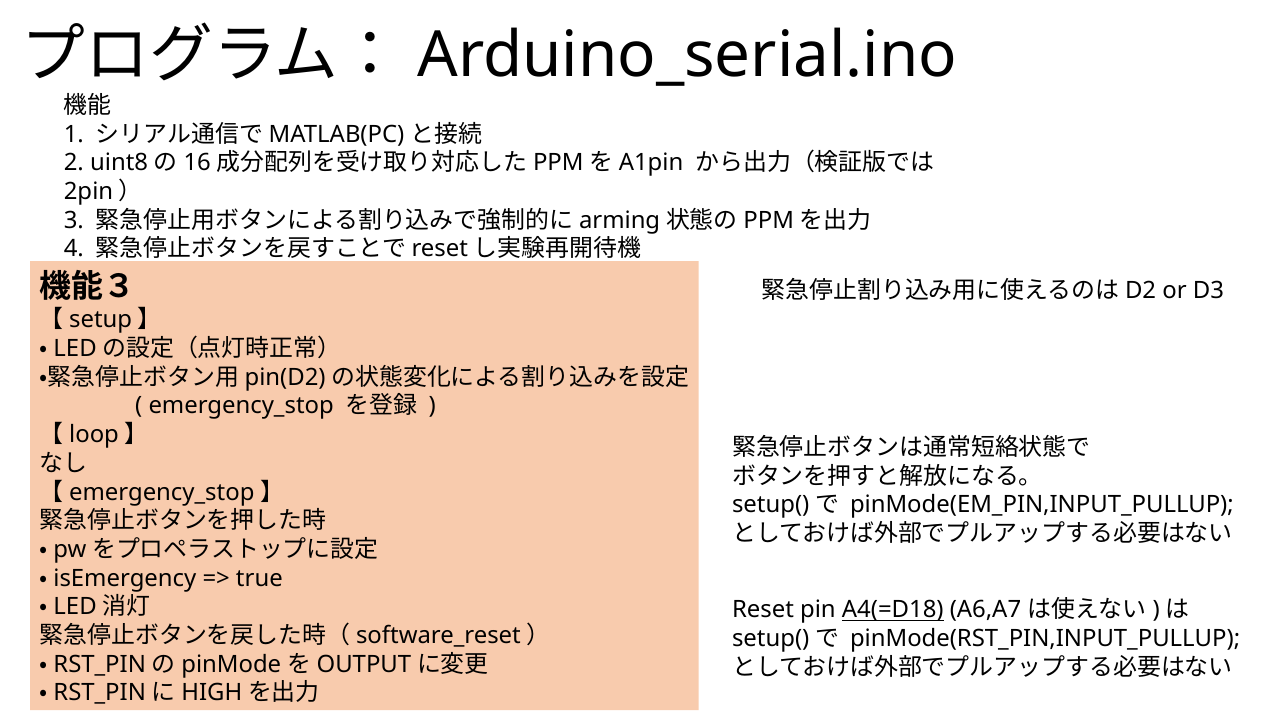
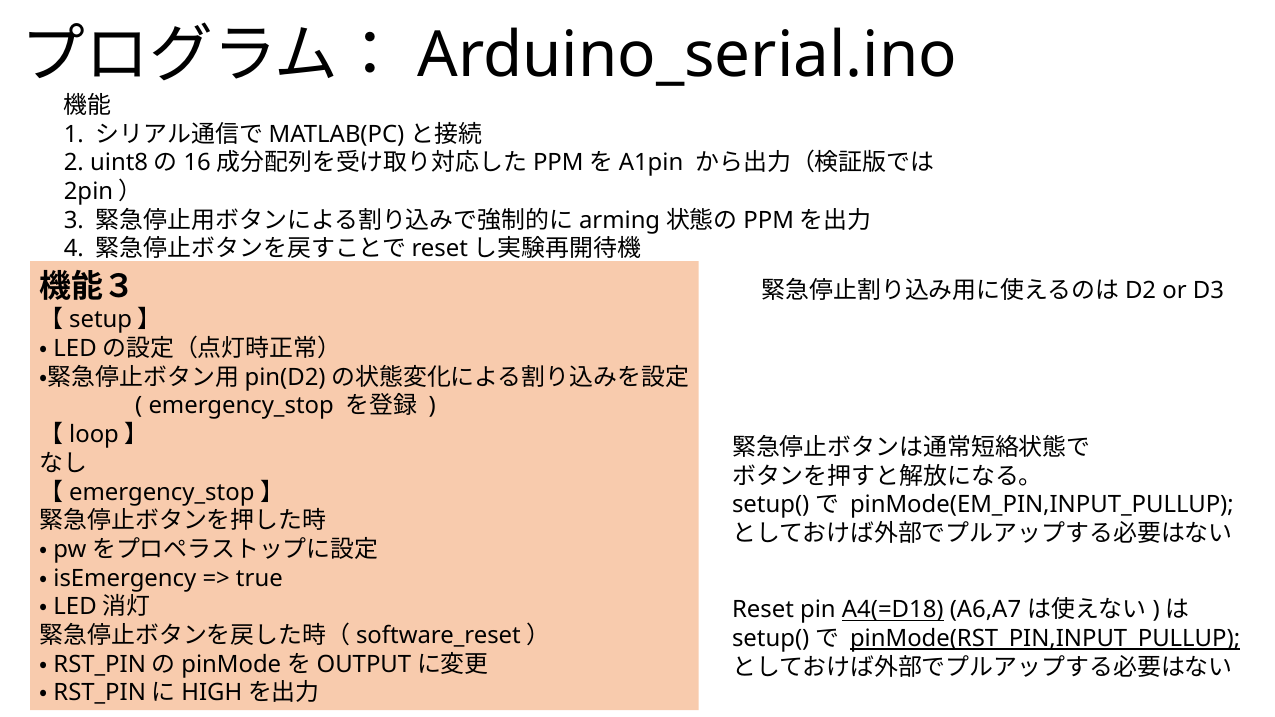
pinMode(RST_PIN,INPUT_PULLUP underline: none -> present
